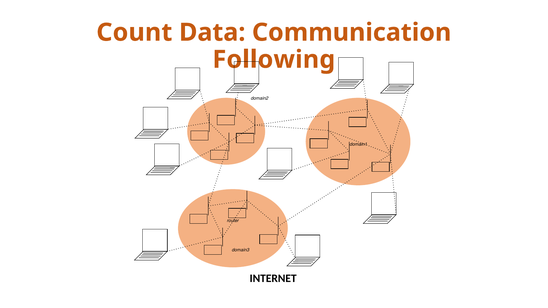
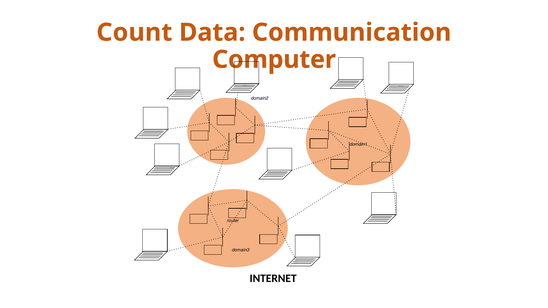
Following: Following -> Computer
